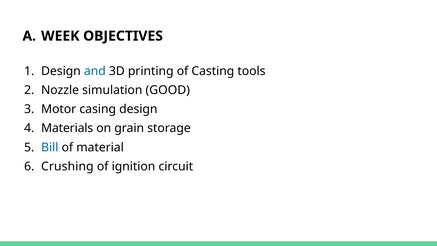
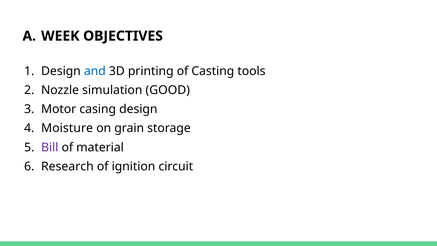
Materials: Materials -> Moisture
Bill colour: blue -> purple
Crushing: Crushing -> Research
